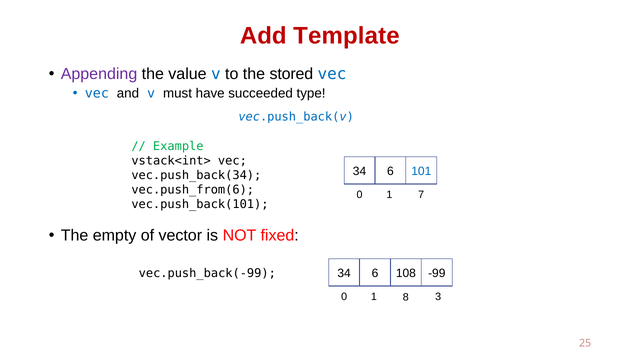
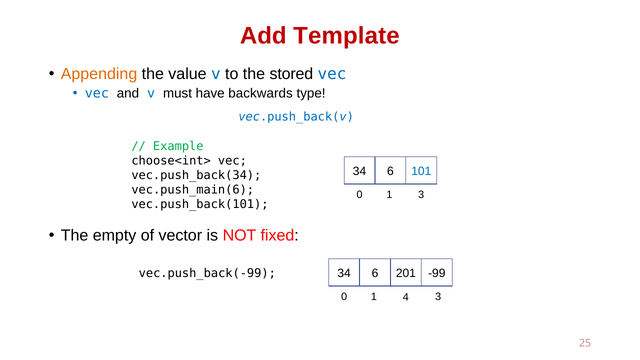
Appending colour: purple -> orange
succeeded: succeeded -> backwards
vstack<int>: vstack<int> -> choose<int>
vec.push_from(6: vec.push_from(6 -> vec.push_main(6
1 7: 7 -> 3
108: 108 -> 201
8: 8 -> 4
